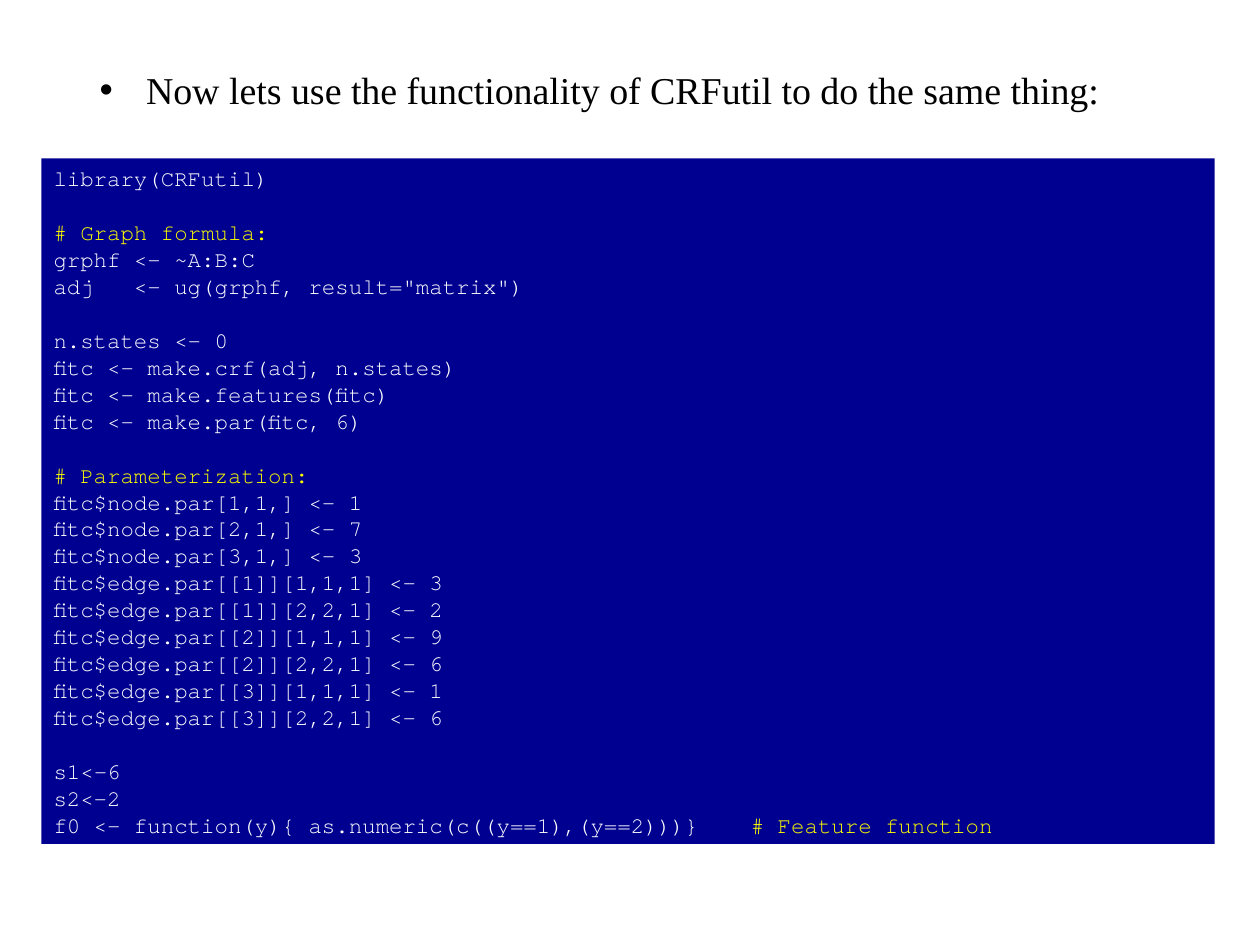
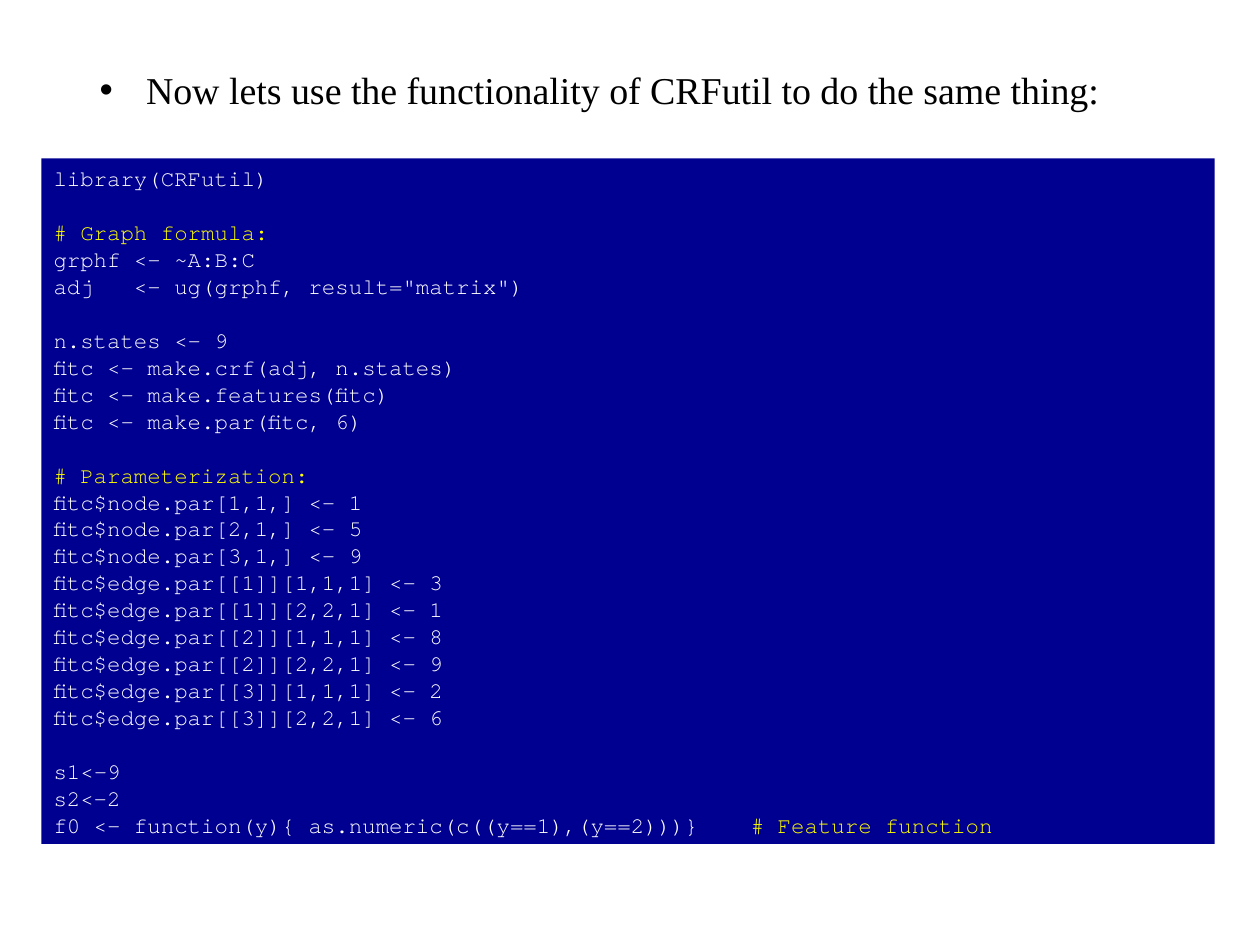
0 at (221, 341): 0 -> 9
7: 7 -> 5
3 at (356, 557): 3 -> 9
2 at (436, 611): 2 -> 1
9: 9 -> 8
6 at (436, 665): 6 -> 9
1 at (436, 692): 1 -> 2
s1<-6: s1<-6 -> s1<-9
